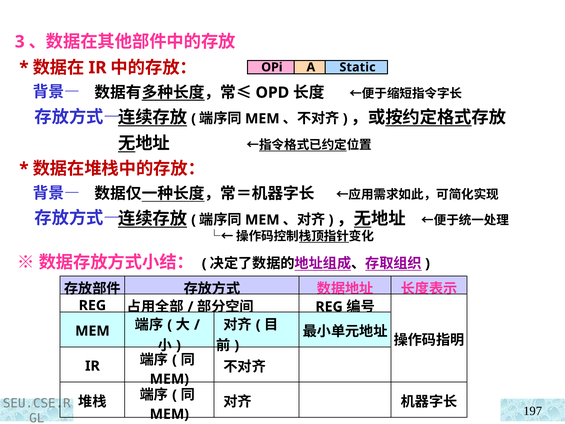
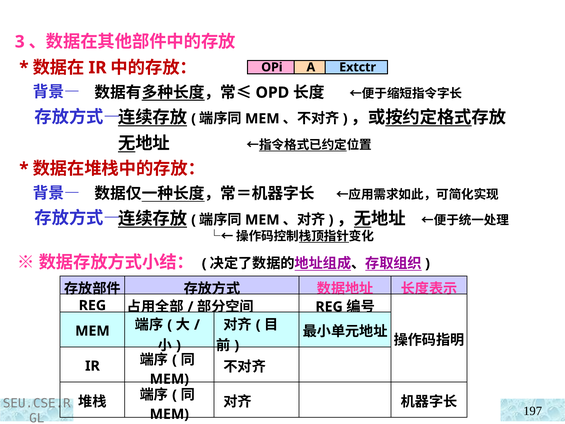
Static: Static -> Extctr
